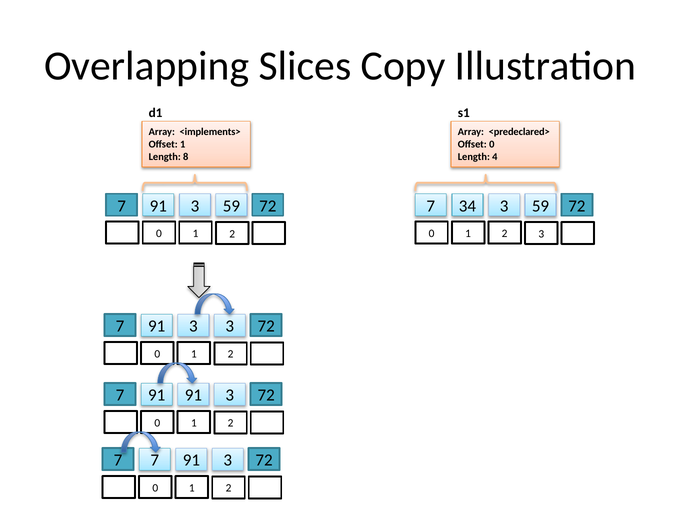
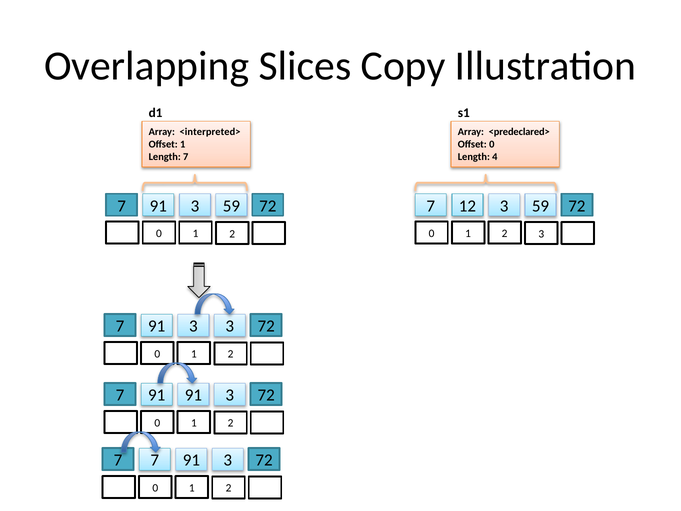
<implements>: <implements> -> <interpreted>
Length 8: 8 -> 7
34: 34 -> 12
